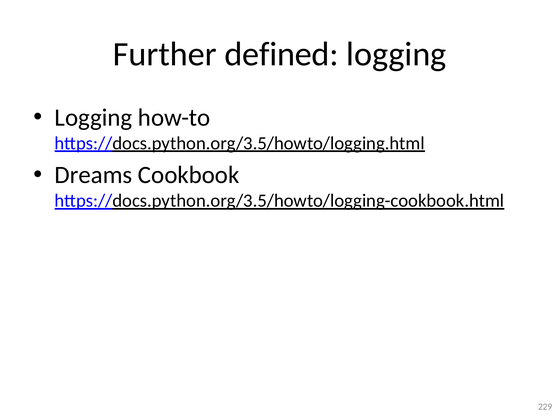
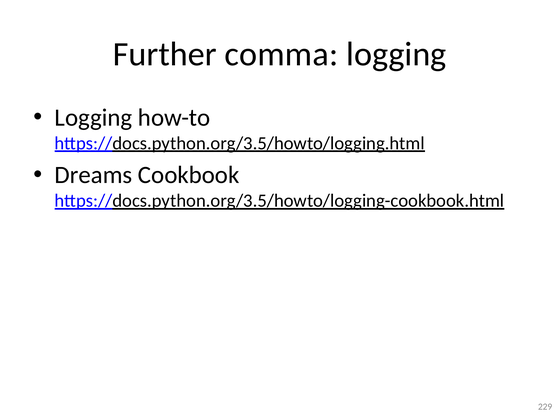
defined: defined -> comma
